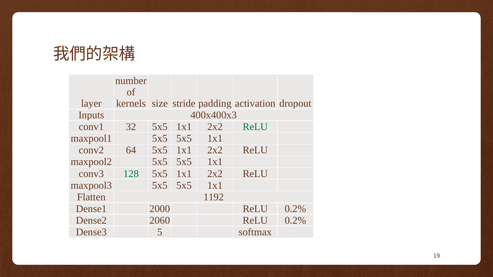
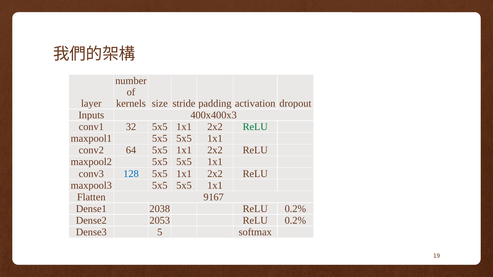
128 colour: green -> blue
1192: 1192 -> 9167
2000: 2000 -> 2038
2060: 2060 -> 2053
